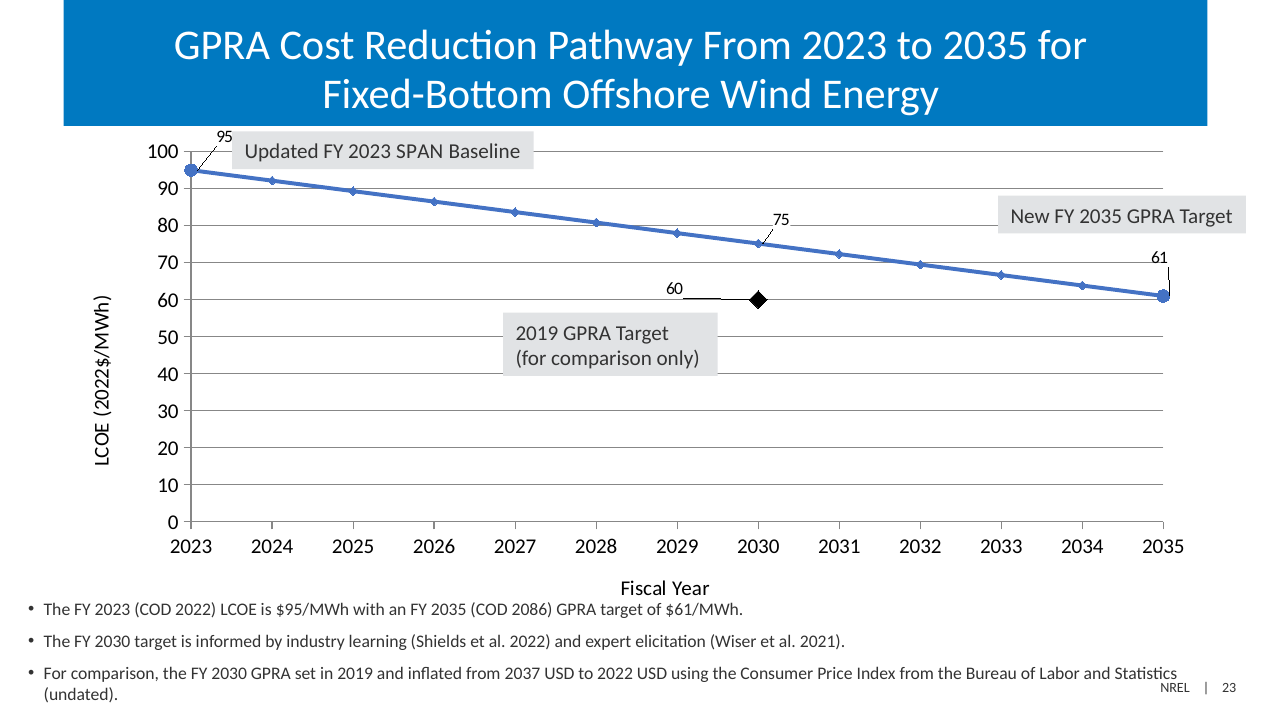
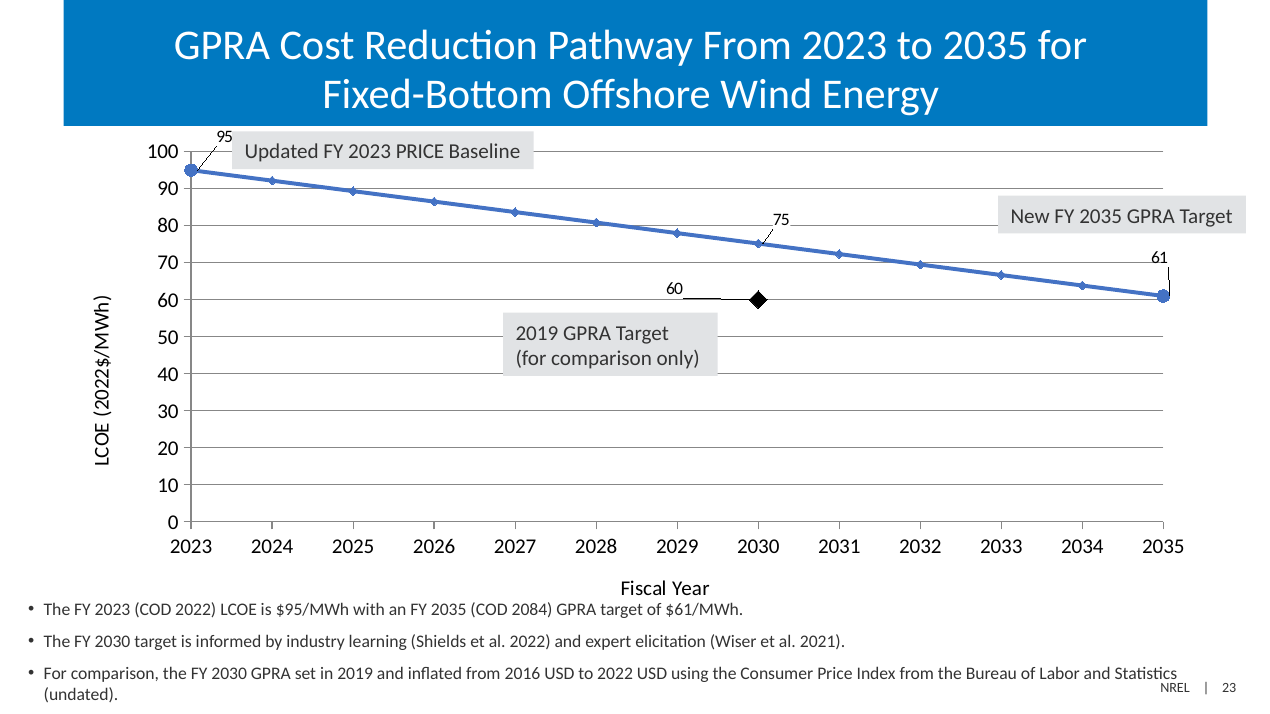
2023 SPAN: SPAN -> PRICE
2086: 2086 -> 2084
2037: 2037 -> 2016
